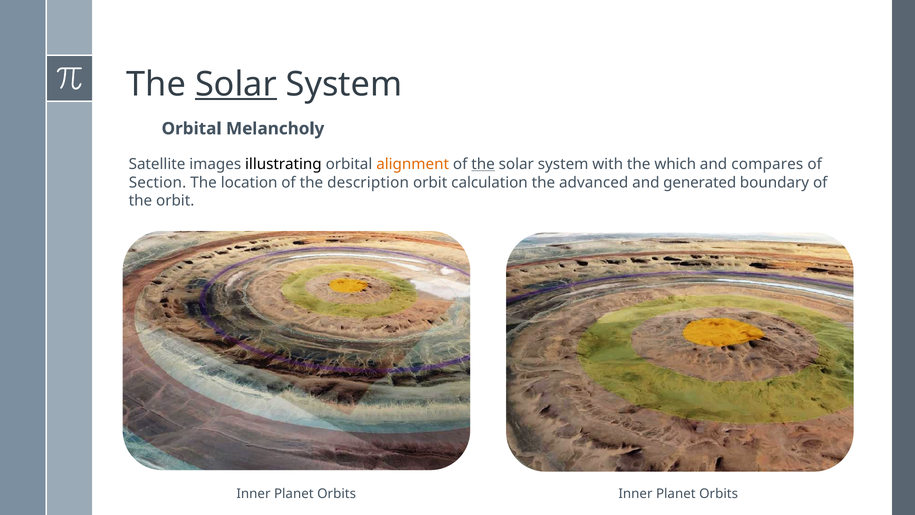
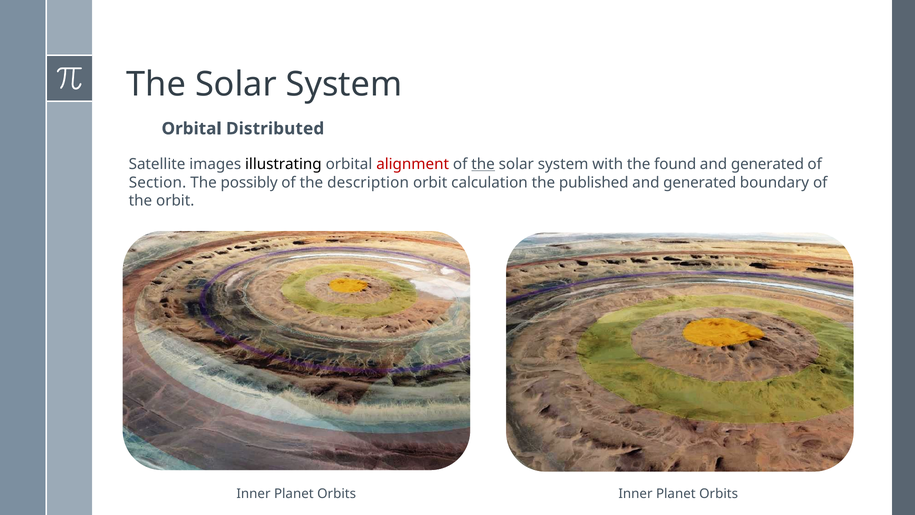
Solar at (236, 84) underline: present -> none
Melancholy: Melancholy -> Distributed
alignment colour: orange -> red
which: which -> found
compares at (767, 164): compares -> generated
location: location -> possibly
advanced: advanced -> published
